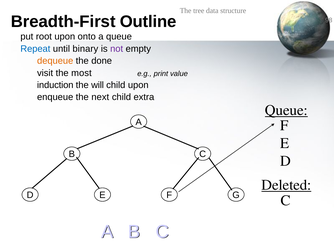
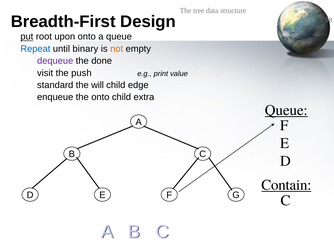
Outline: Outline -> Design
put underline: none -> present
not colour: purple -> orange
dequeue colour: orange -> purple
most: most -> push
induction: induction -> standard
child upon: upon -> edge
the next: next -> onto
Deleted: Deleted -> Contain
